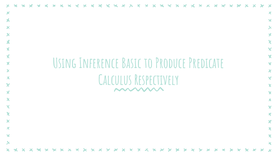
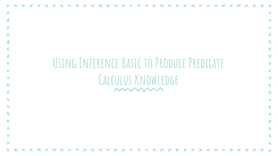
Respectively: Respectively -> Knowledge
